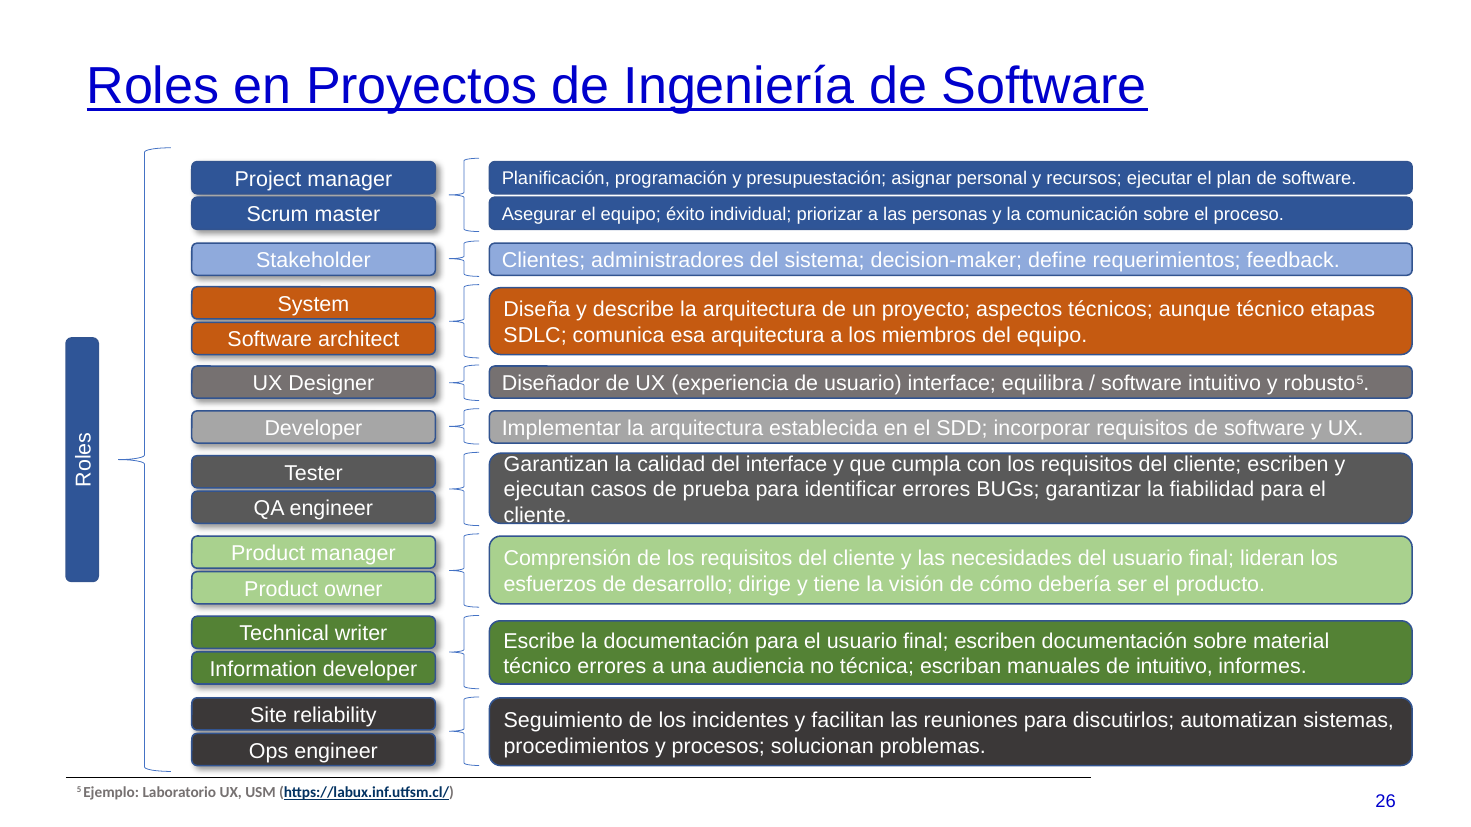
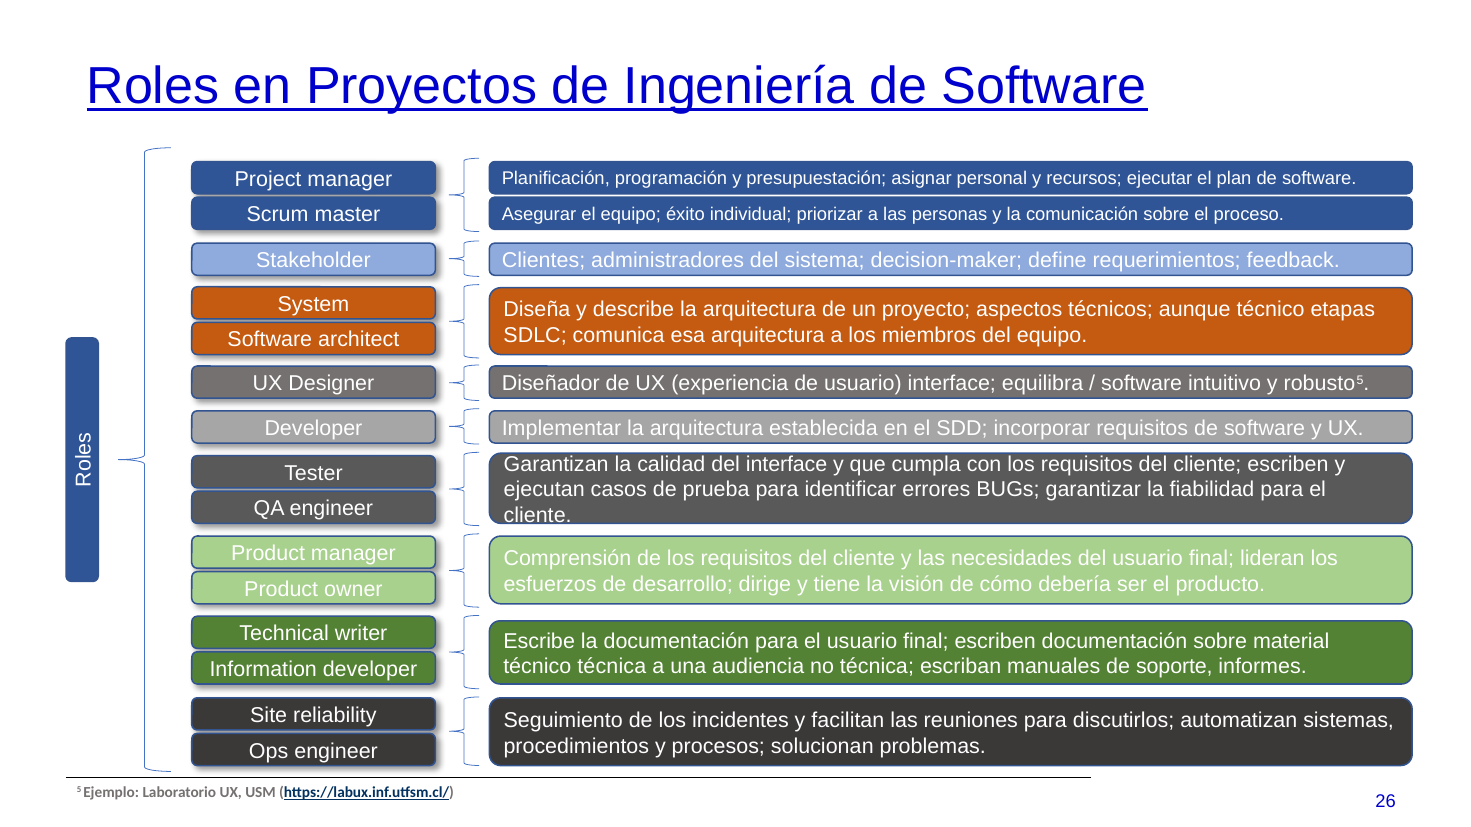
técnico errores: errores -> técnica
de intuitivo: intuitivo -> soporte
